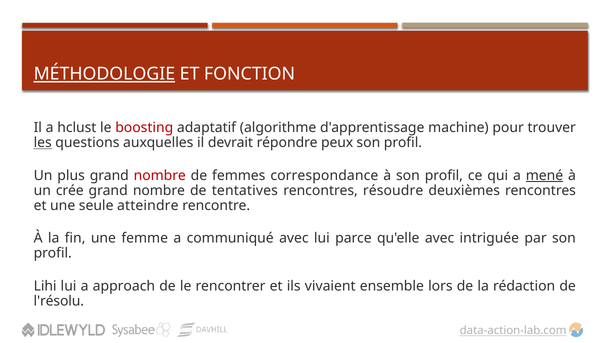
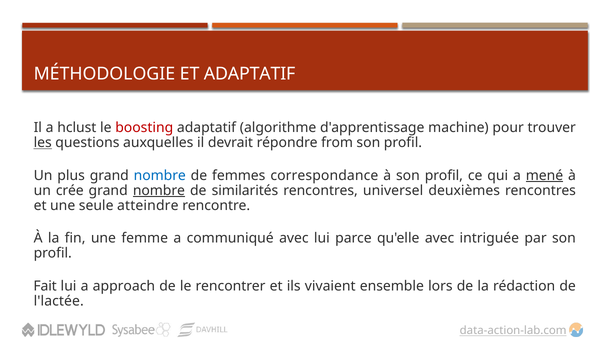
MÉTHODOLOGIE underline: present -> none
ET FONCTION: FONCTION -> ADAPTATIF
peux: peux -> from
nombre at (160, 176) colour: red -> blue
nombre at (159, 191) underline: none -> present
tentatives: tentatives -> similarités
résoudre: résoudre -> universel
Lihi: Lihi -> Fait
l'résolu: l'résolu -> l'lactée
